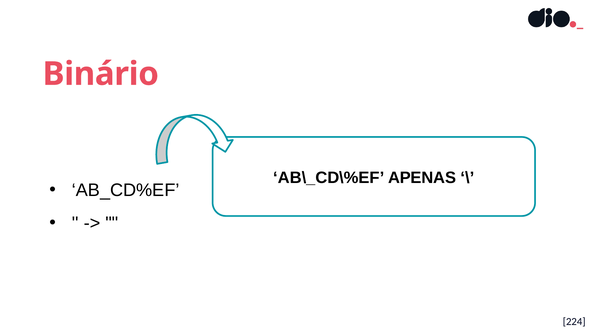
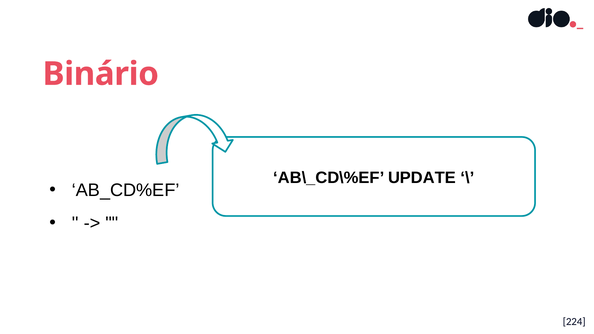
APENAS: APENAS -> UPDATE
